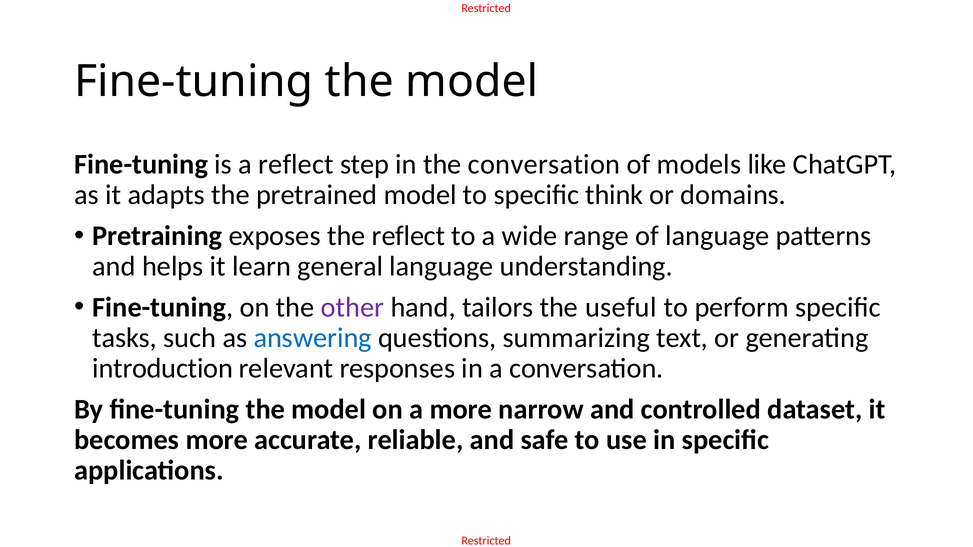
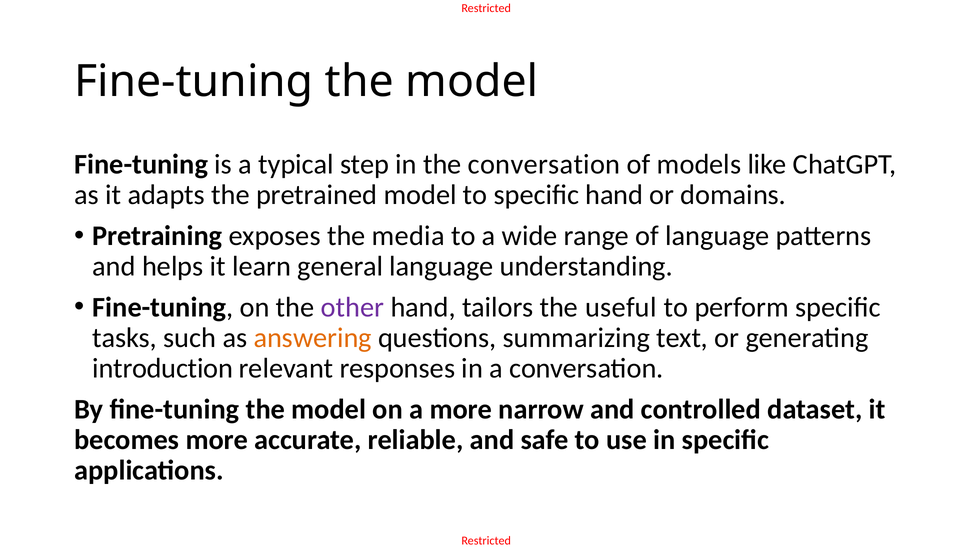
a reflect: reflect -> typical
specific think: think -> hand
the reflect: reflect -> media
answering colour: blue -> orange
